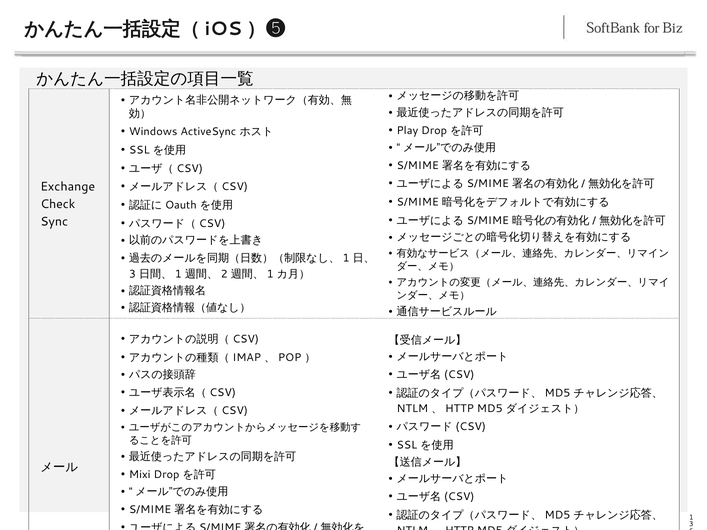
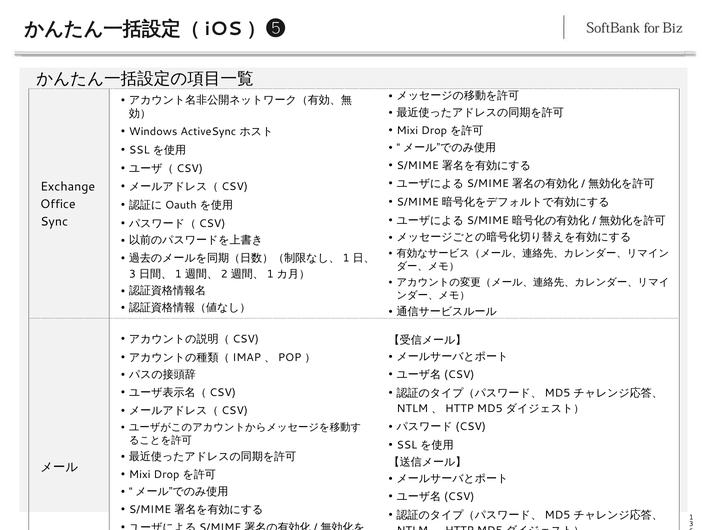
Play at (407, 130): Play -> Mixi
Check: Check -> Office
